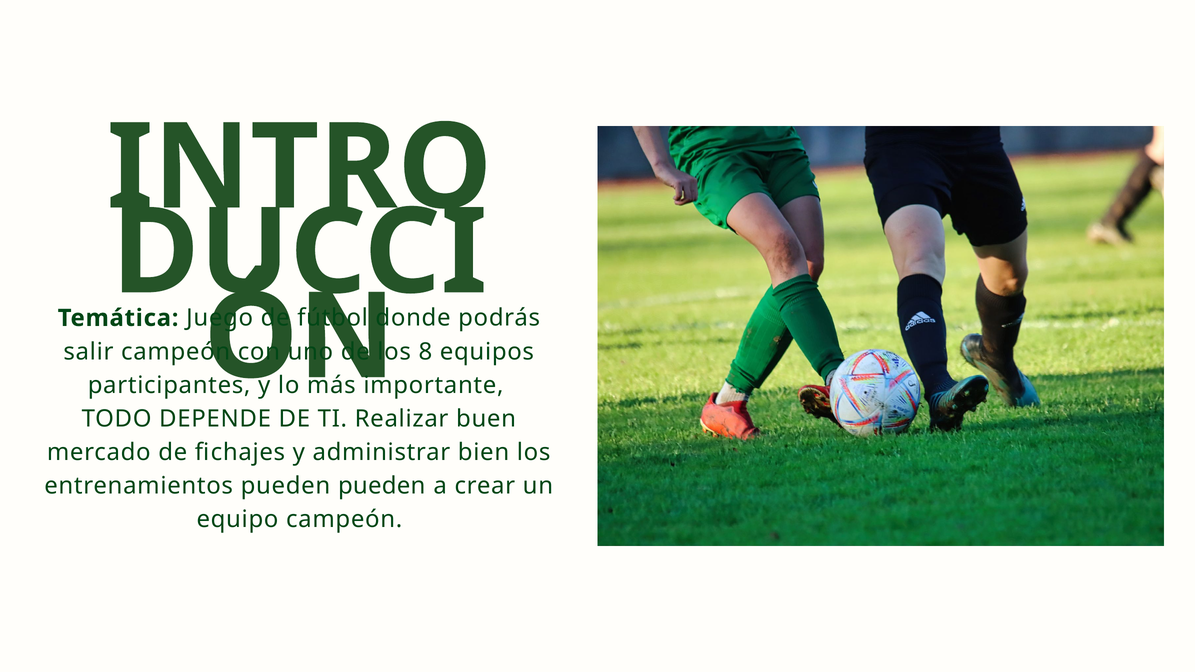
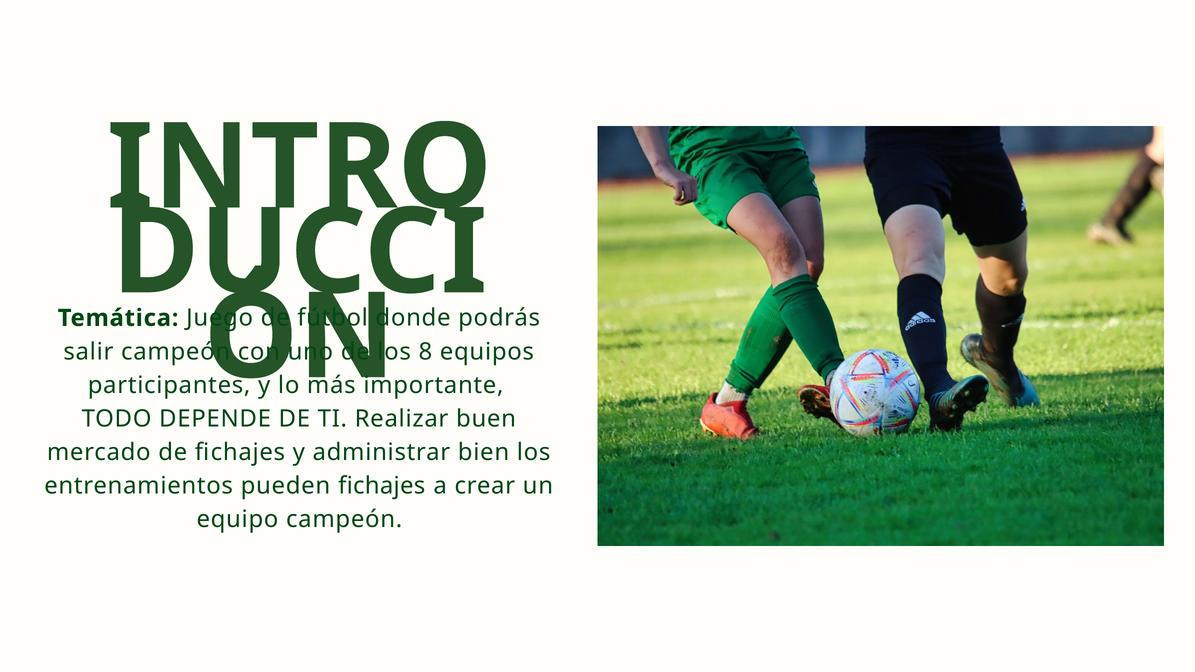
pueden pueden: pueden -> fichajes
